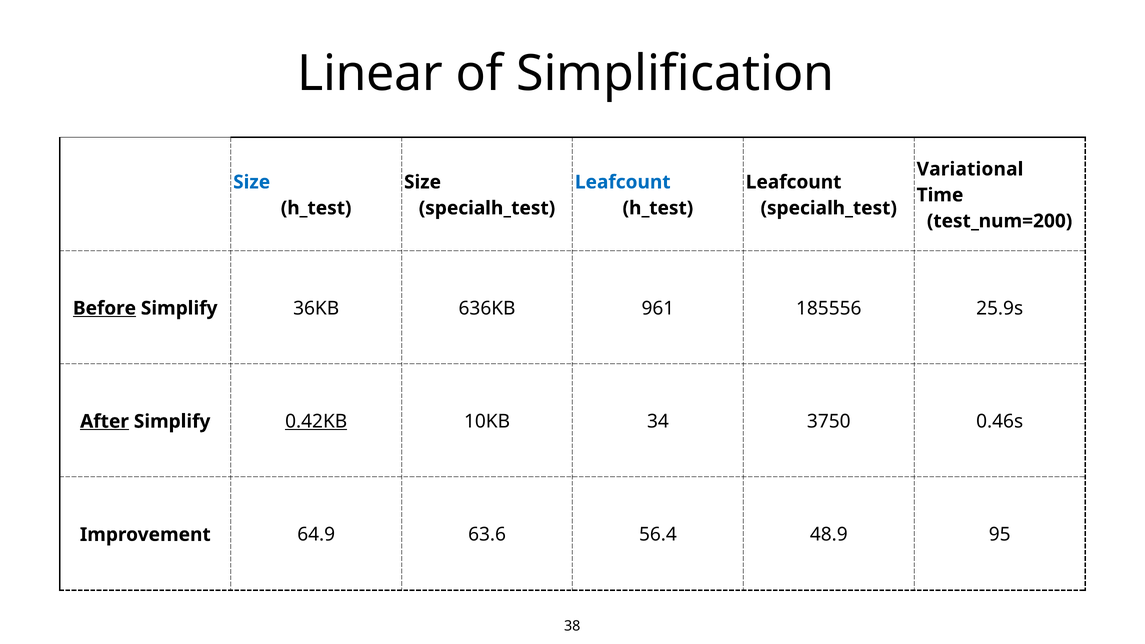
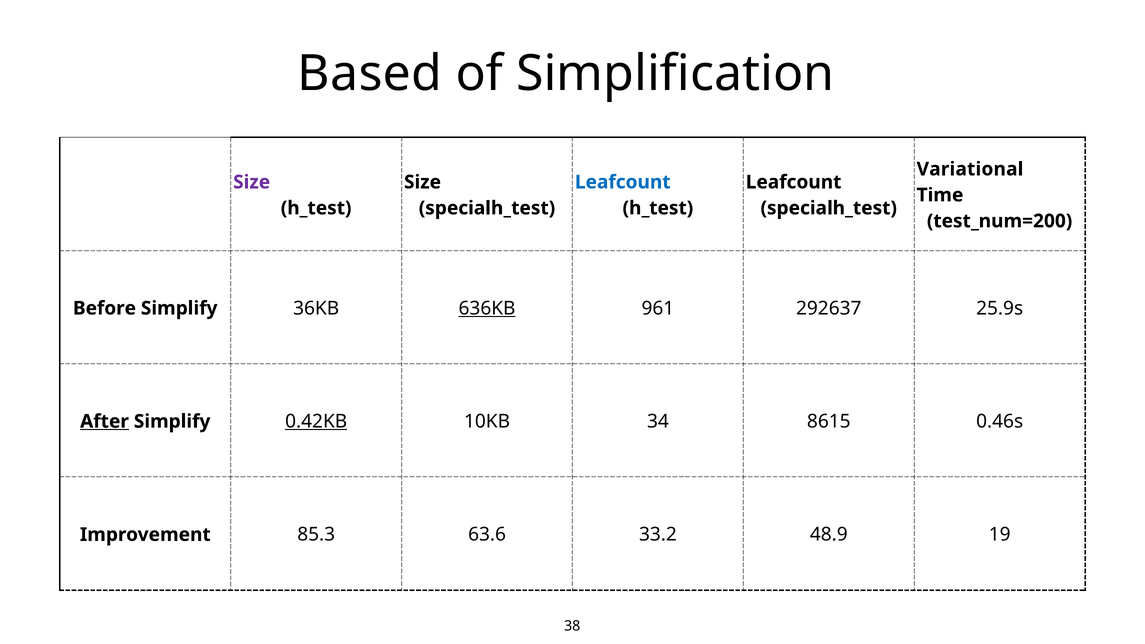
Linear: Linear -> Based
Size at (252, 182) colour: blue -> purple
Before underline: present -> none
636KB underline: none -> present
185556: 185556 -> 292637
3750: 3750 -> 8615
64.9: 64.9 -> 85.3
56.4: 56.4 -> 33.2
95: 95 -> 19
